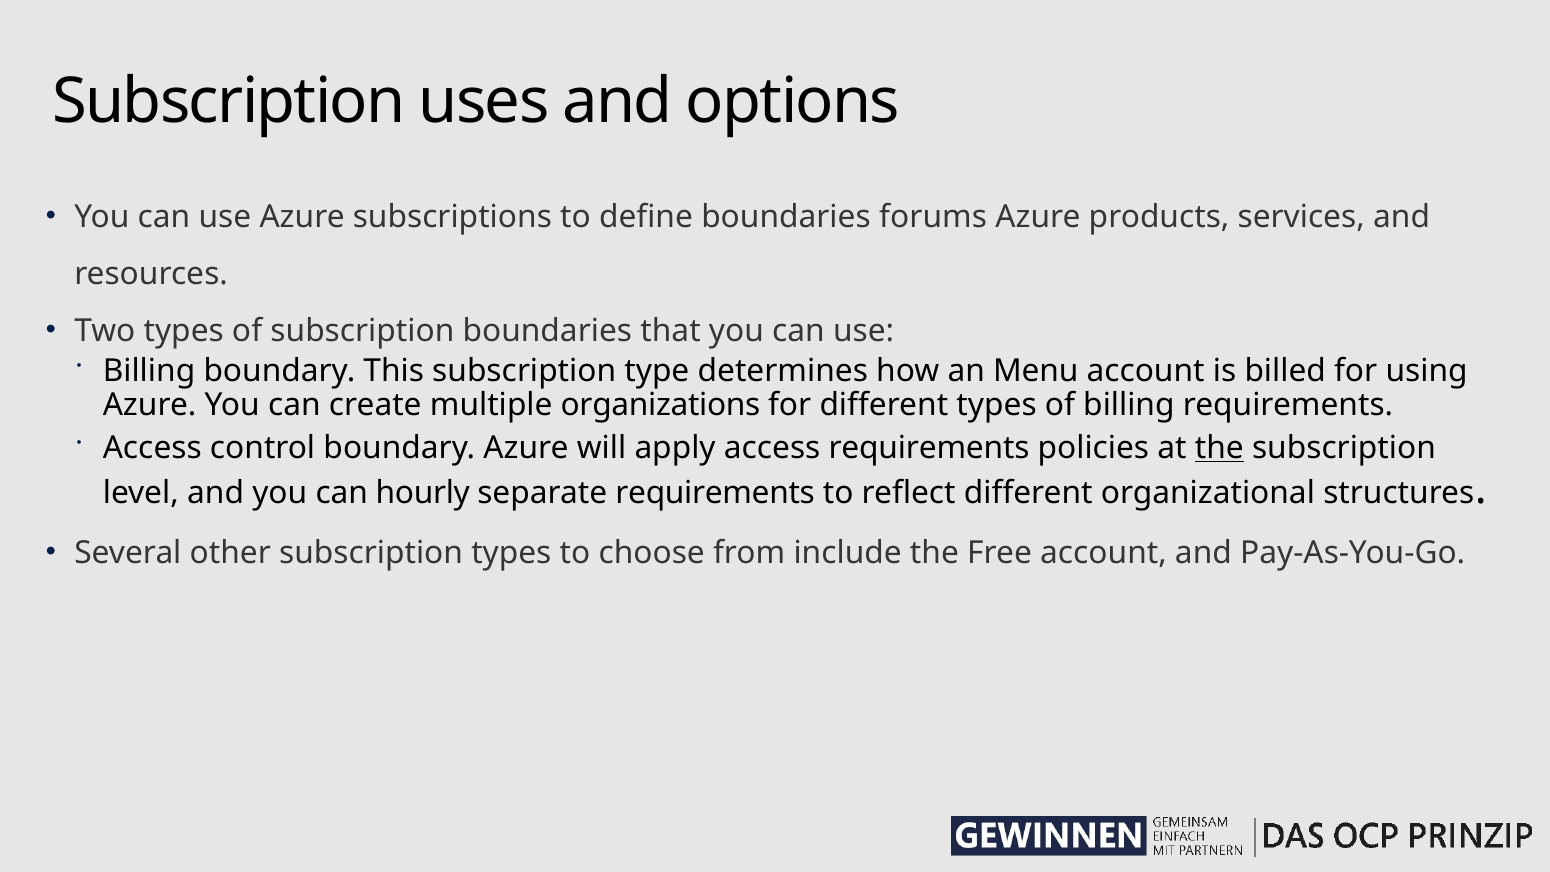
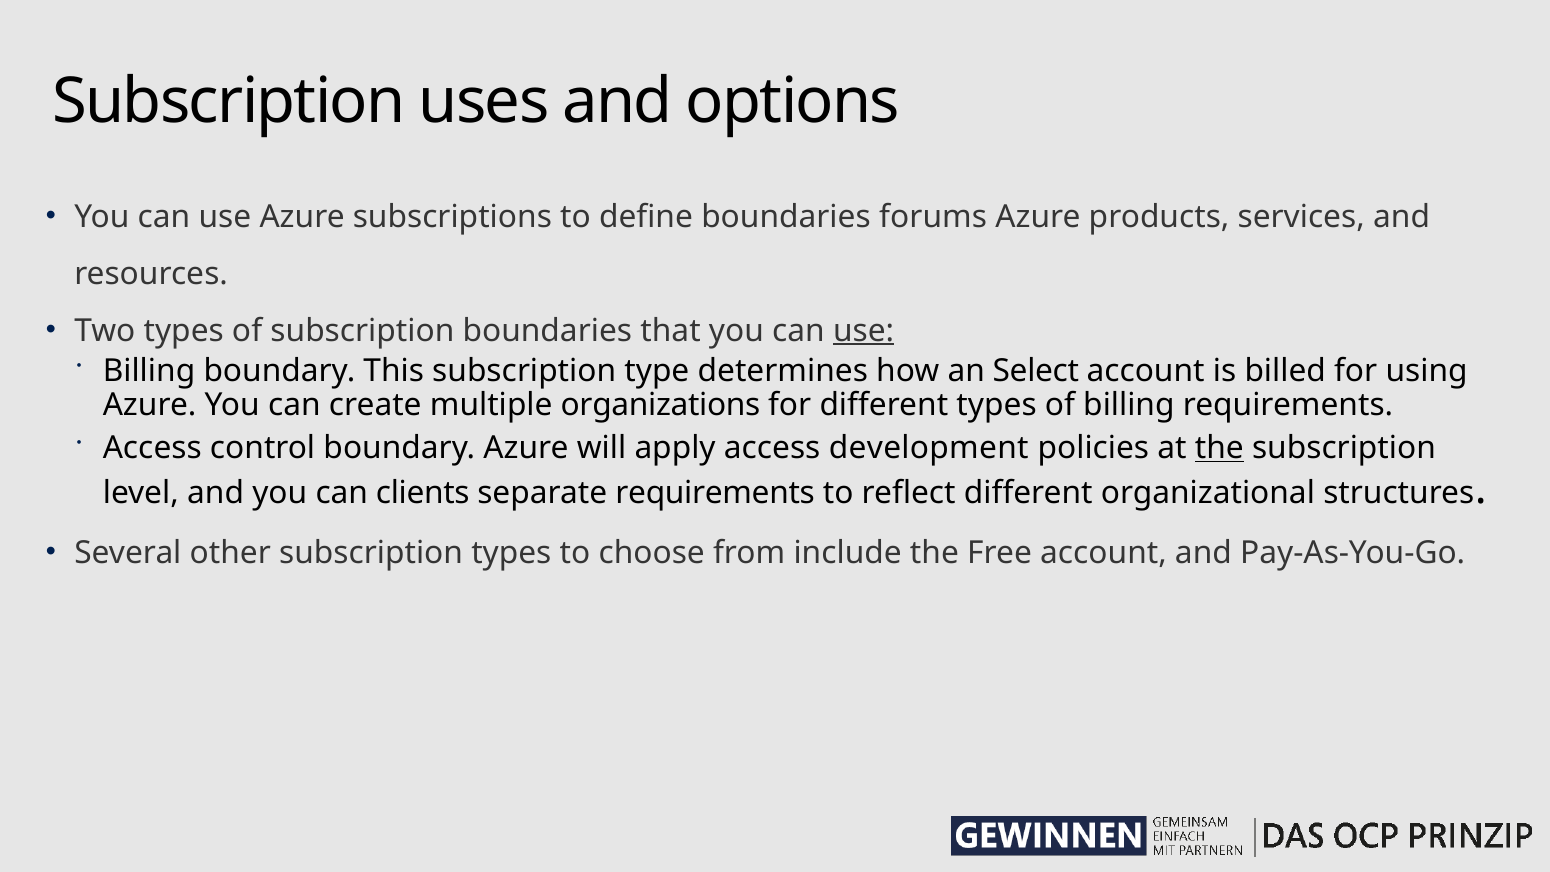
use at (864, 330) underline: none -> present
Menu: Menu -> Select
access requirements: requirements -> development
hourly: hourly -> clients
